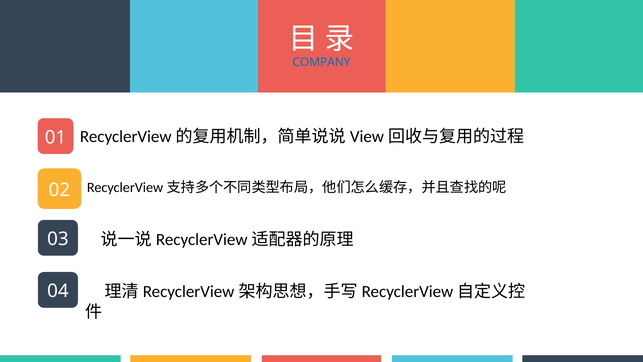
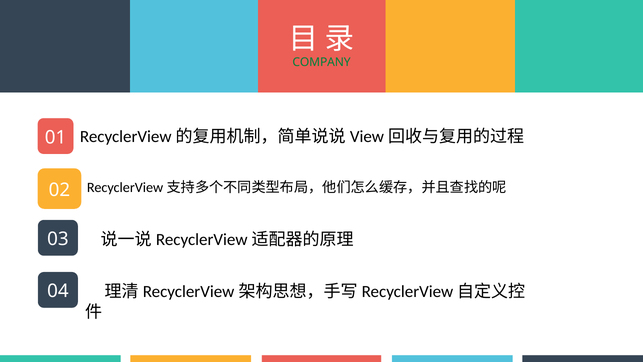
COMPANY colour: blue -> green
